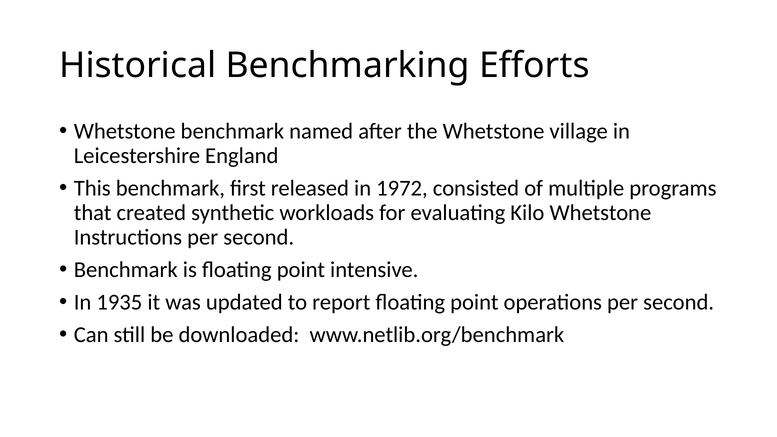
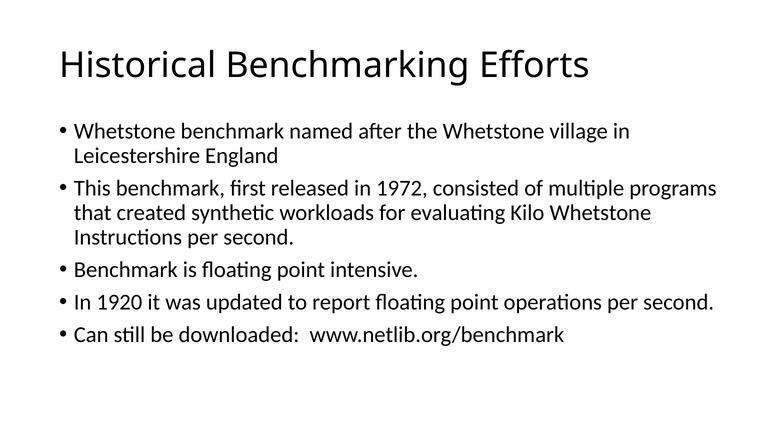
1935: 1935 -> 1920
